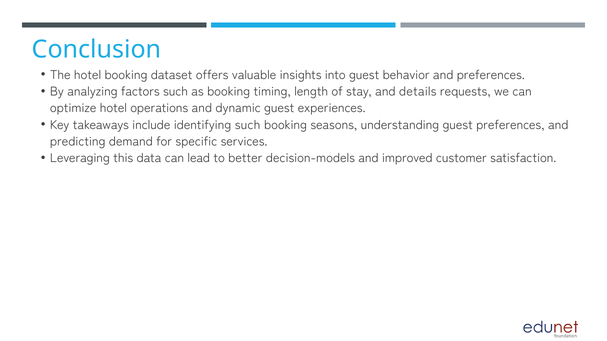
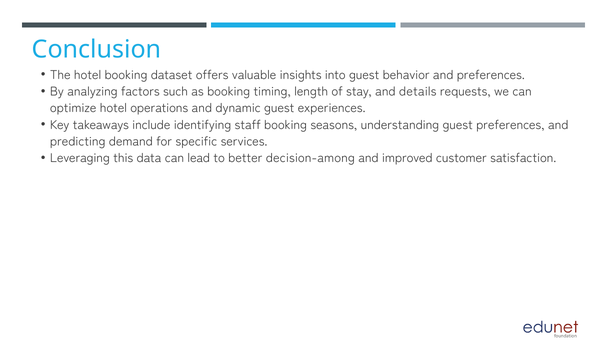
identifying such: such -> staff
decision-models: decision-models -> decision-among
